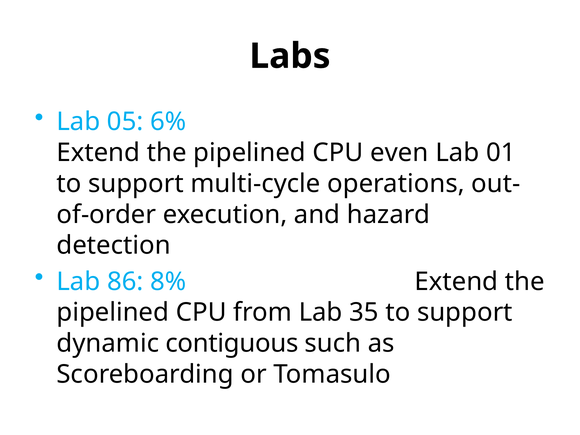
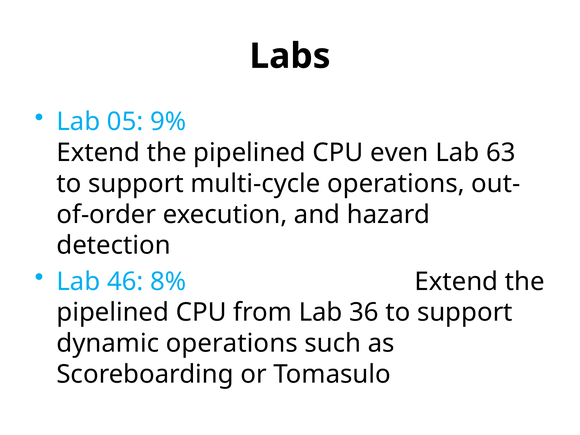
6%: 6% -> 9%
01: 01 -> 63
86: 86 -> 46
35: 35 -> 36
dynamic contiguous: contiguous -> operations
